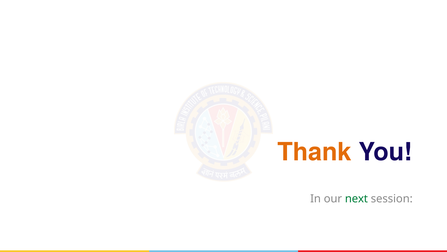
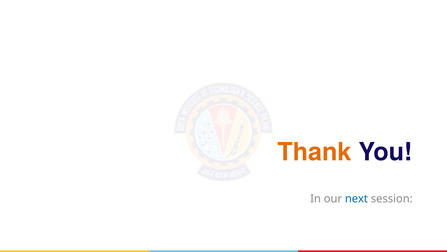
next colour: green -> blue
